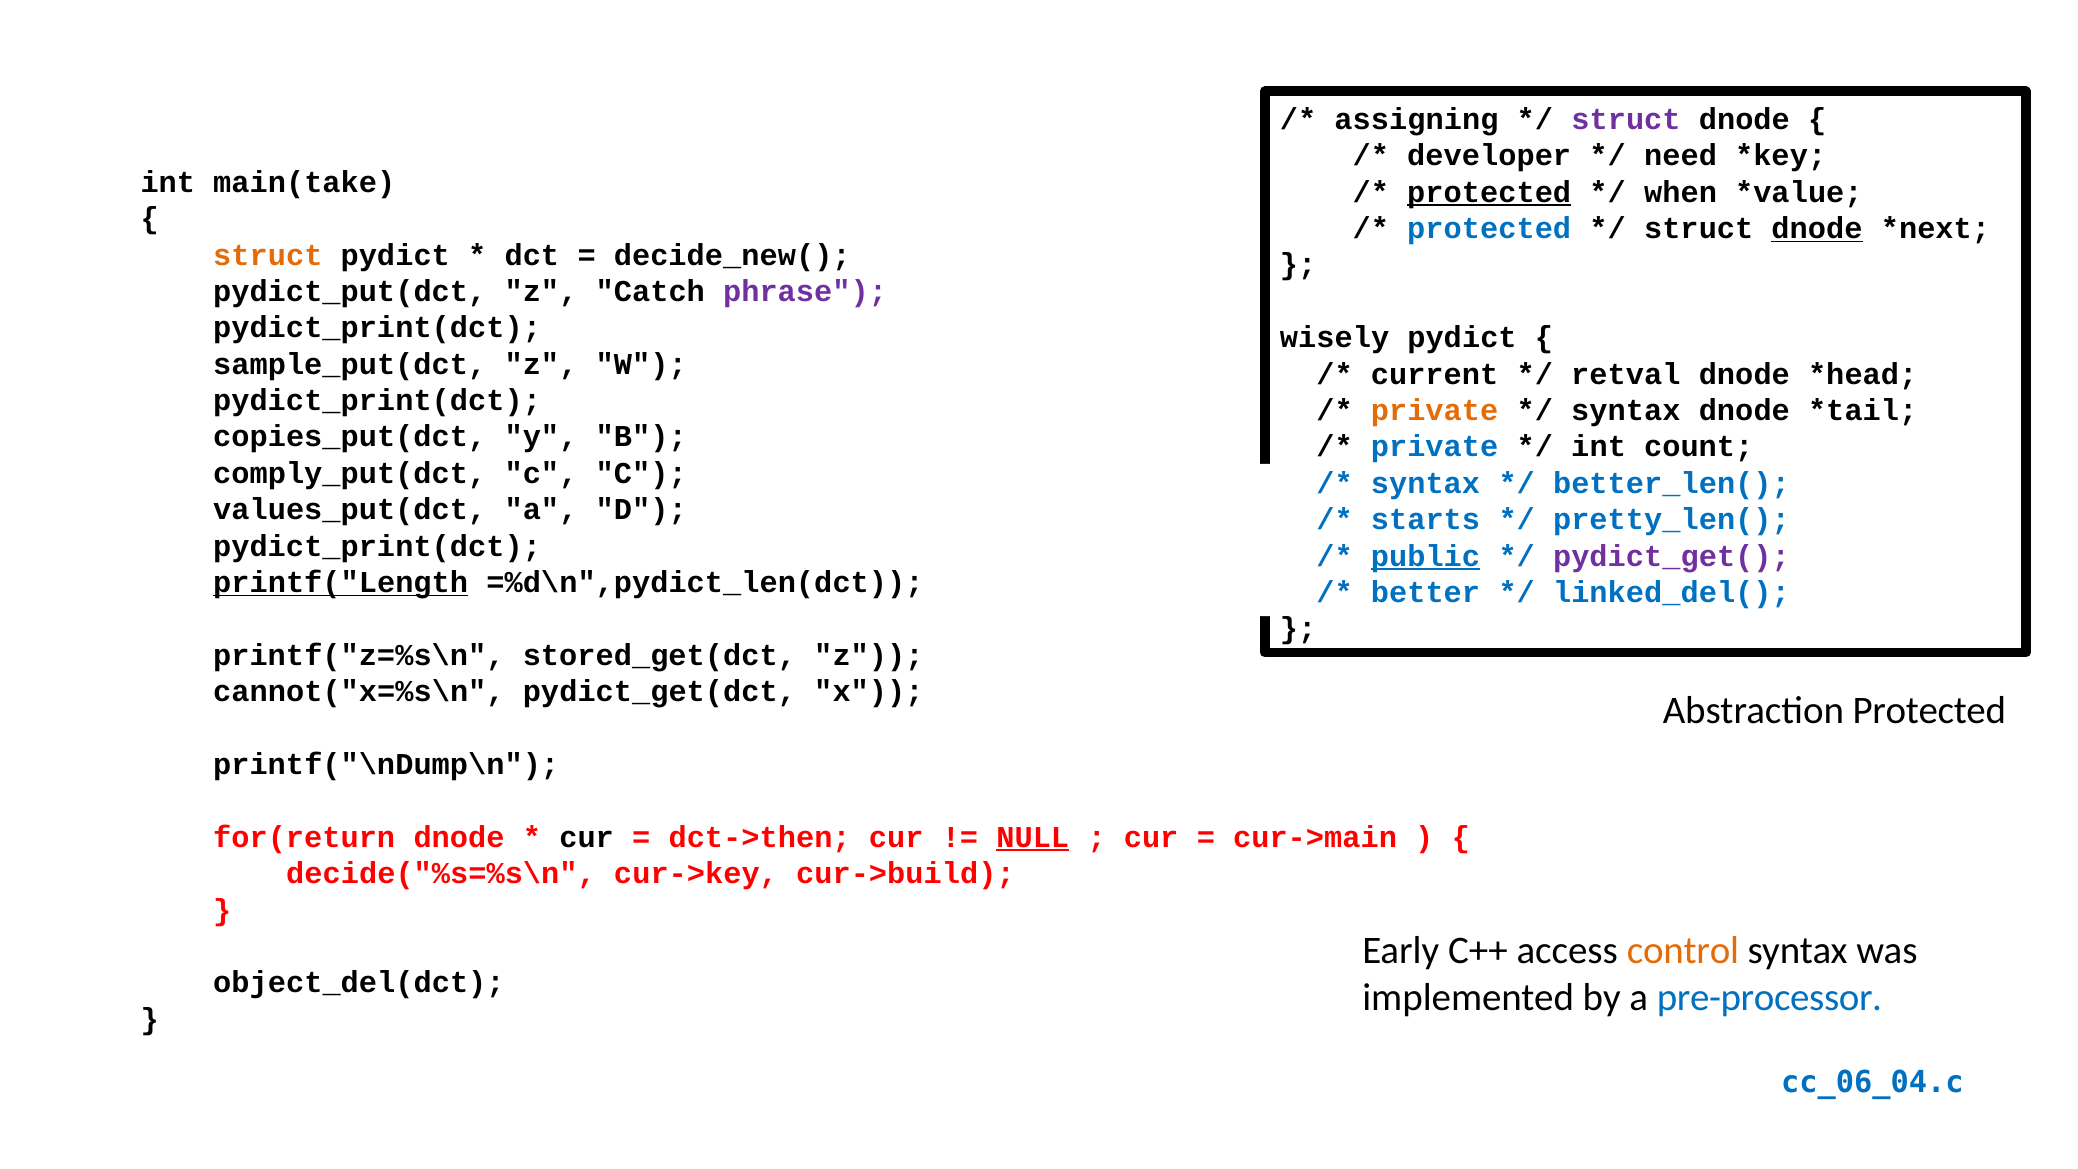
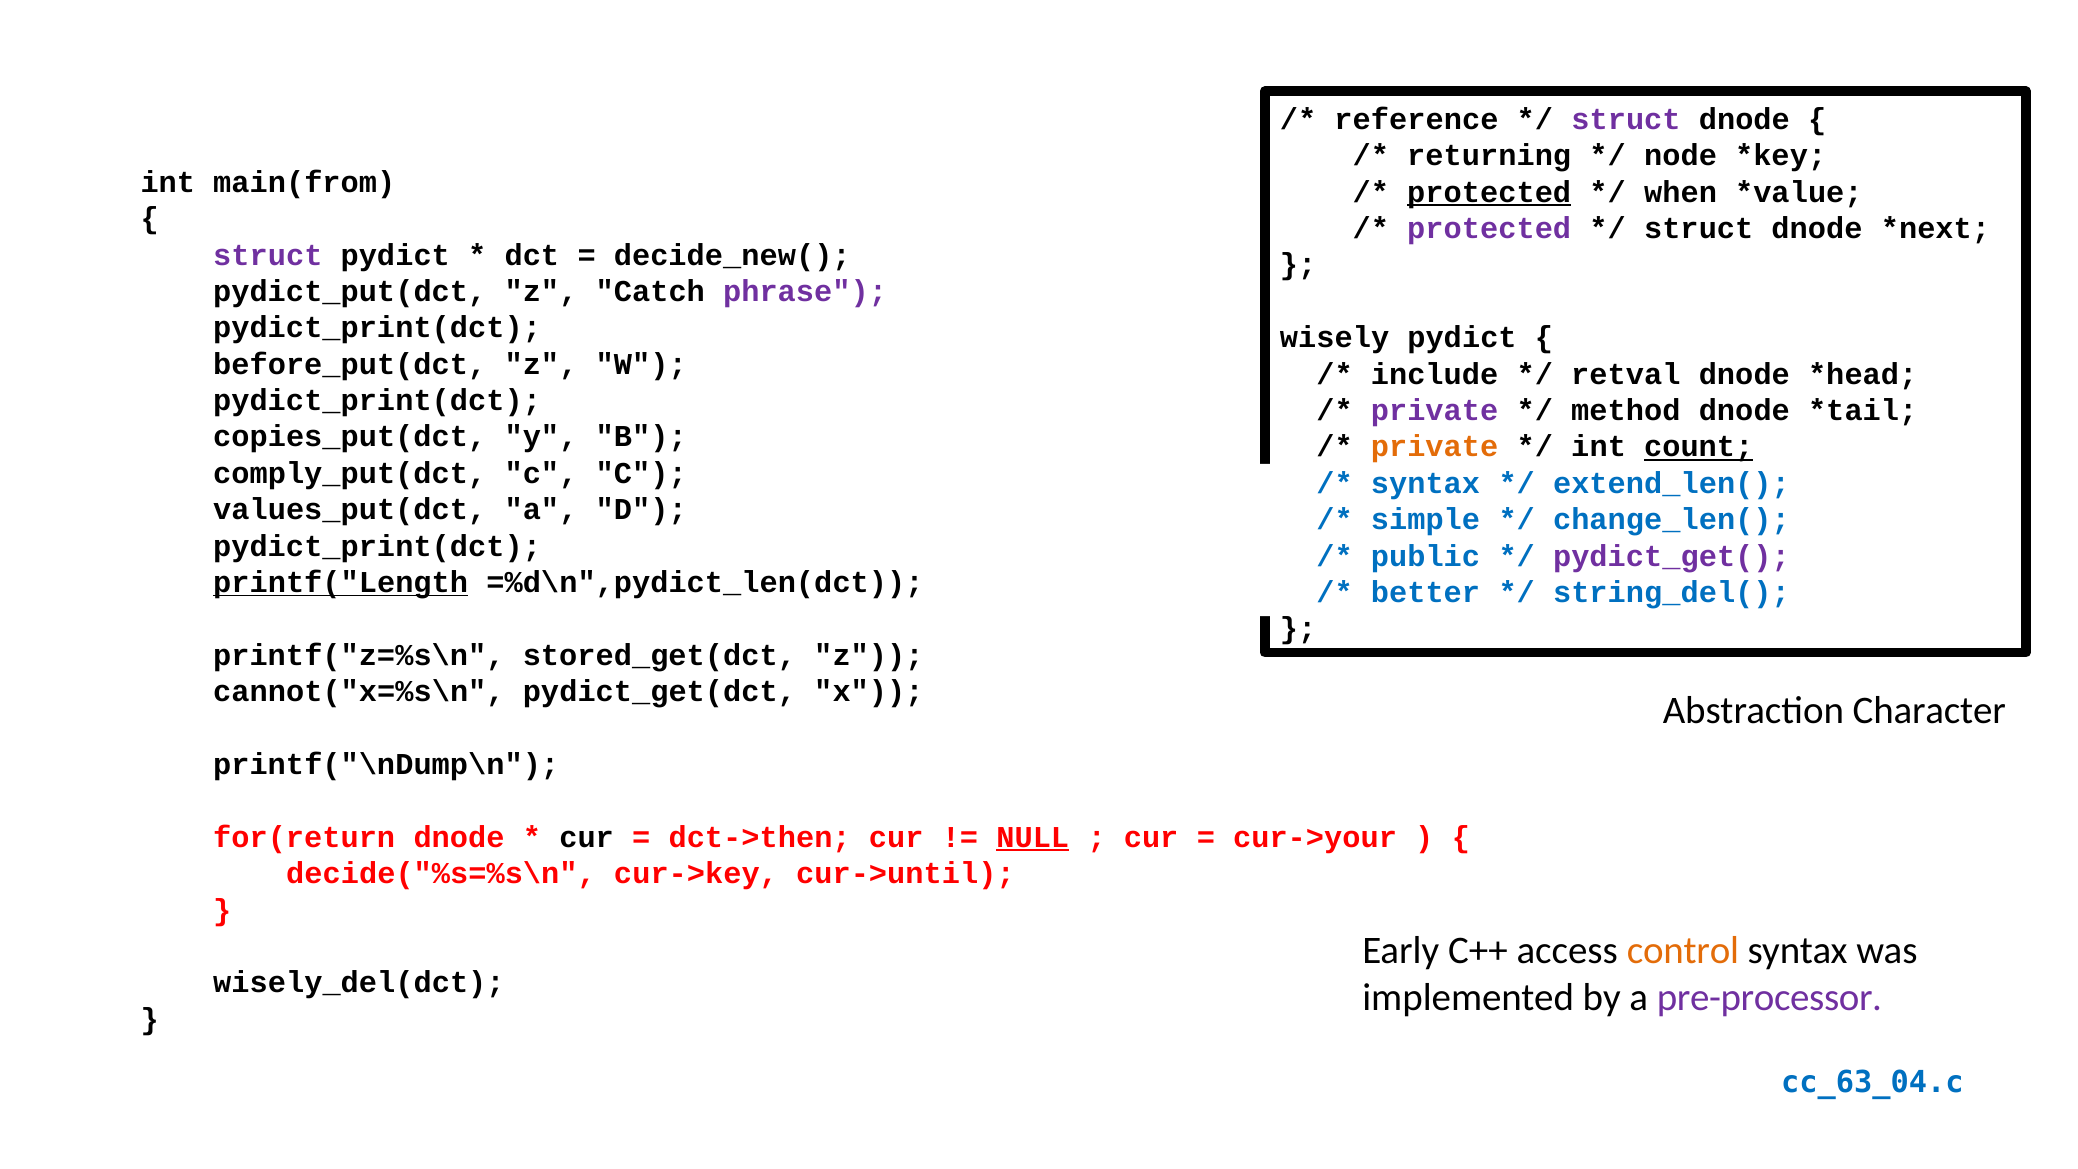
assigning: assigning -> reference
developer: developer -> returning
need: need -> node
main(take: main(take -> main(from
protected at (1489, 228) colour: blue -> purple
dnode at (1817, 228) underline: present -> none
struct at (268, 255) colour: orange -> purple
sample_put(dct: sample_put(dct -> before_put(dct
current: current -> include
private at (1435, 410) colour: orange -> purple
syntax at (1626, 410): syntax -> method
private at (1435, 447) colour: blue -> orange
count underline: none -> present
better_len(: better_len( -> extend_len(
starts: starts -> simple
pretty_len(: pretty_len( -> change_len(
public underline: present -> none
linked_del(: linked_del( -> string_del(
Abstraction Protected: Protected -> Character
cur->main: cur->main -> cur->your
cur->build: cur->build -> cur->until
object_del(dct: object_del(dct -> wisely_del(dct
pre-processor colour: blue -> purple
cc_06_04.c: cc_06_04.c -> cc_63_04.c
